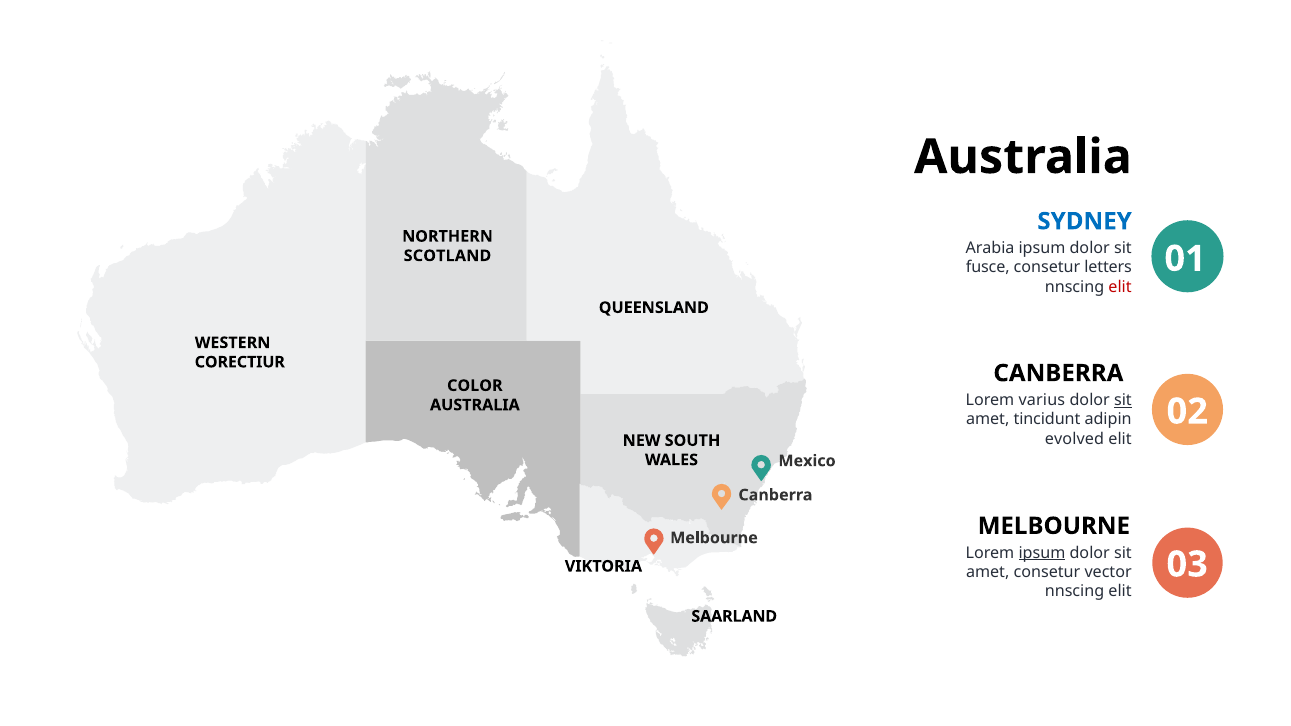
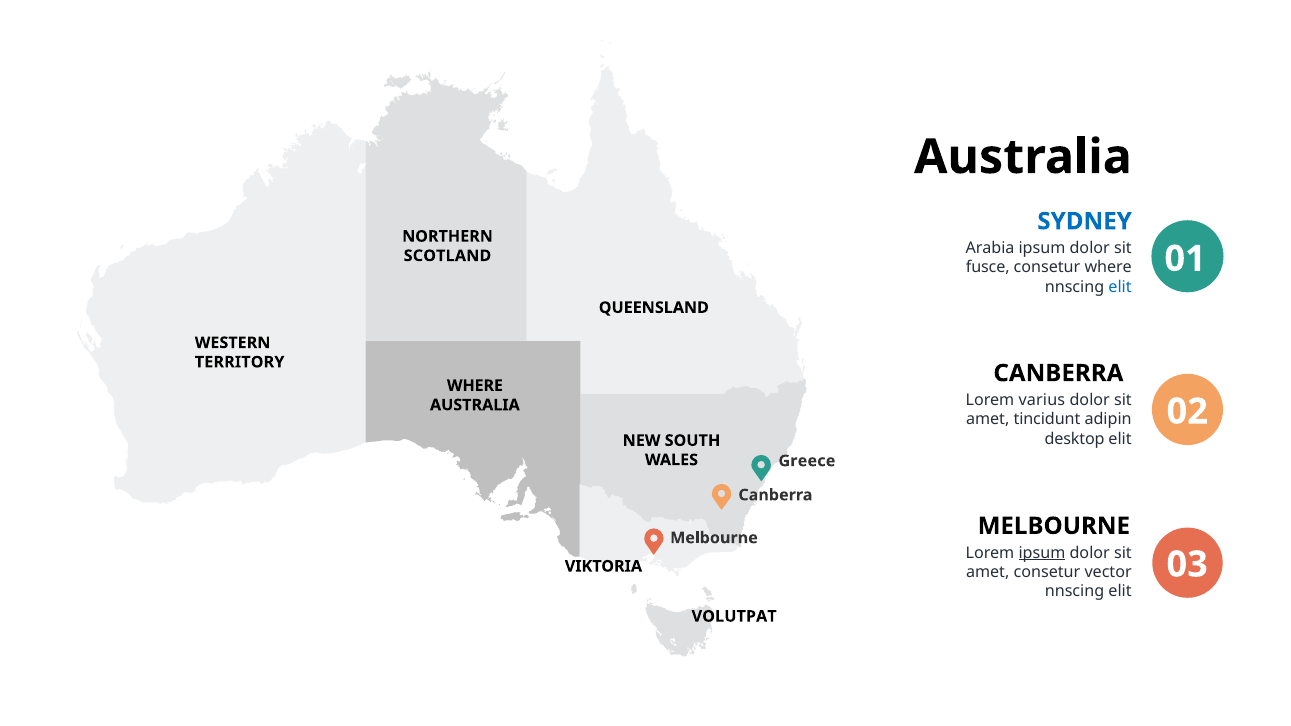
consetur letters: letters -> where
elit at (1120, 287) colour: red -> blue
CORECTIUR: CORECTIUR -> TERRITORY
COLOR at (475, 386): COLOR -> WHERE
sit at (1123, 400) underline: present -> none
evolved: evolved -> desktop
Mexico: Mexico -> Greece
SAARLAND: SAARLAND -> VOLUTPAT
